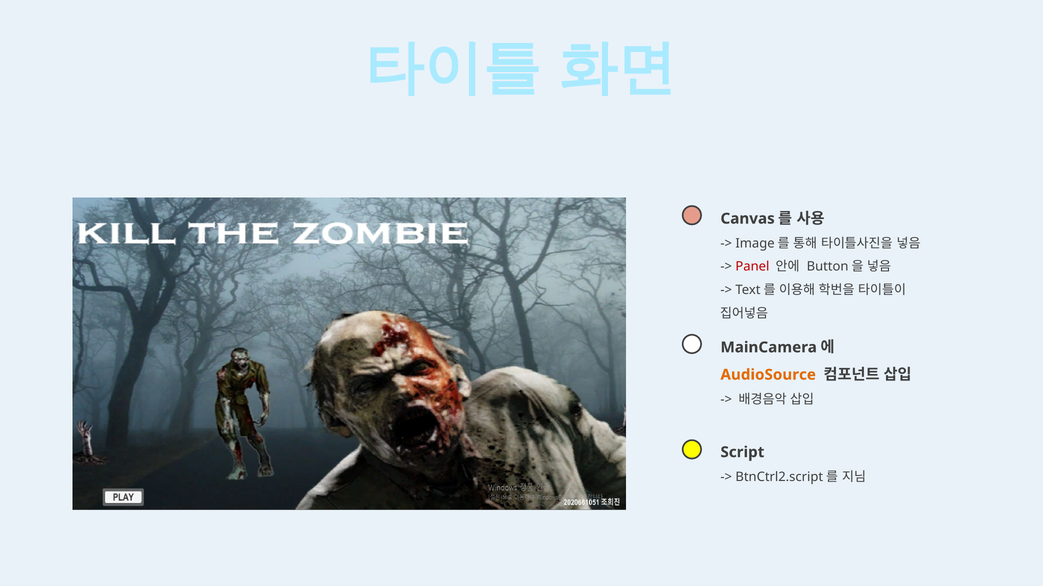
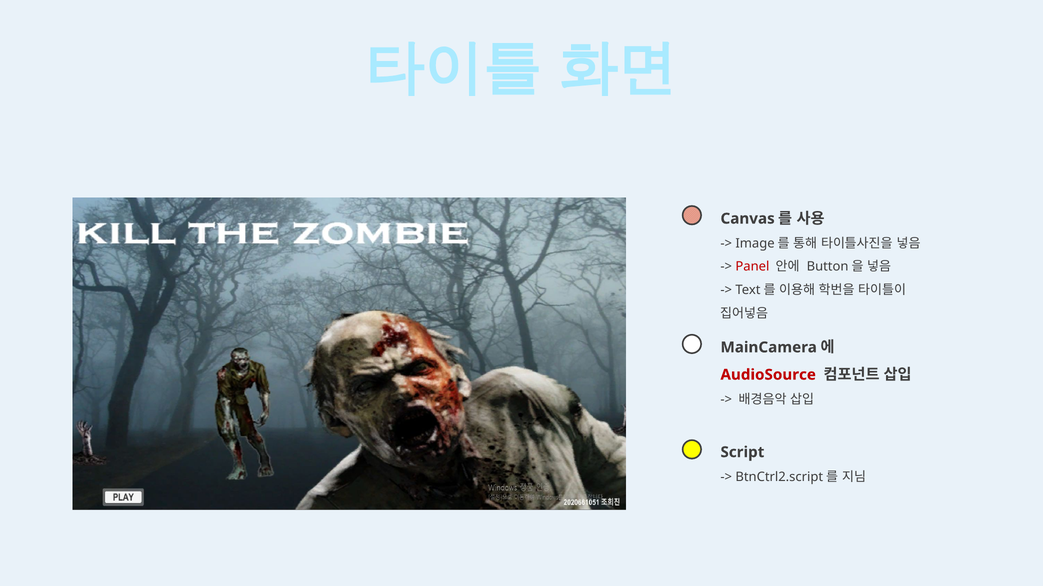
AudioSource colour: orange -> red
